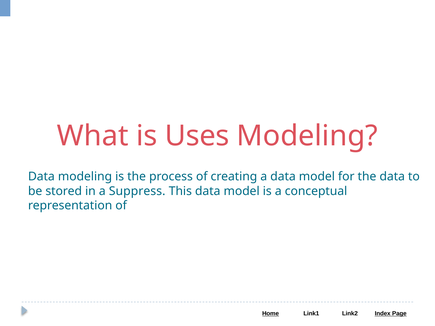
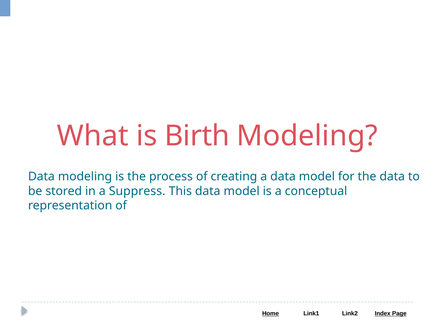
Uses: Uses -> Birth
